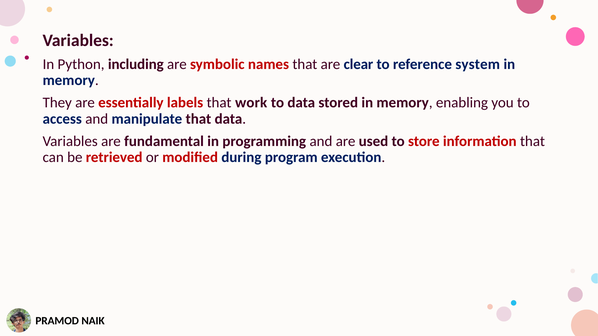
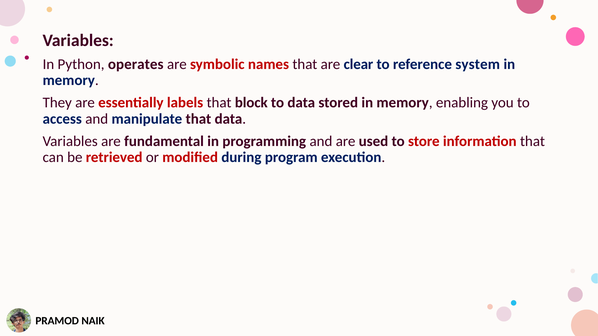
including: including -> operates
work: work -> block
